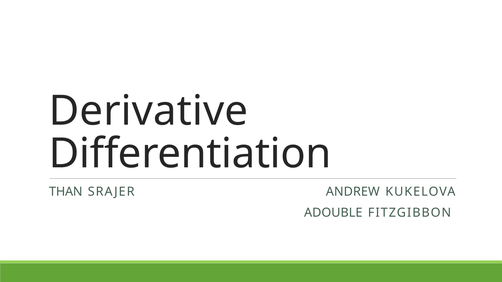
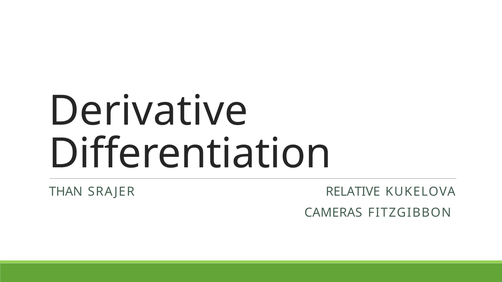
ANDREW: ANDREW -> RELATIVE
ADOUBLE: ADOUBLE -> CAMERAS
